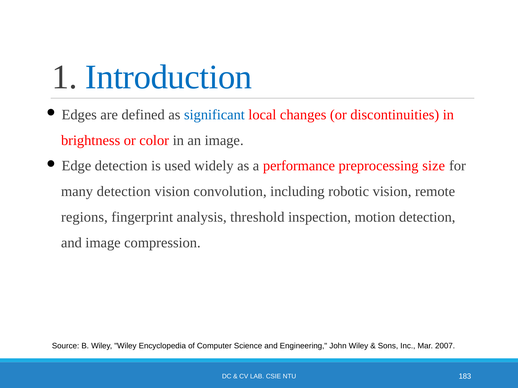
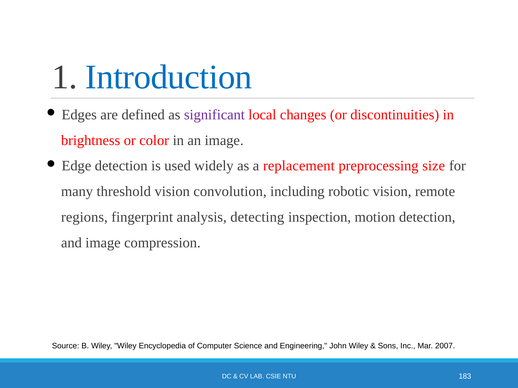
significant colour: blue -> purple
performance: performance -> replacement
many detection: detection -> threshold
threshold: threshold -> detecting
